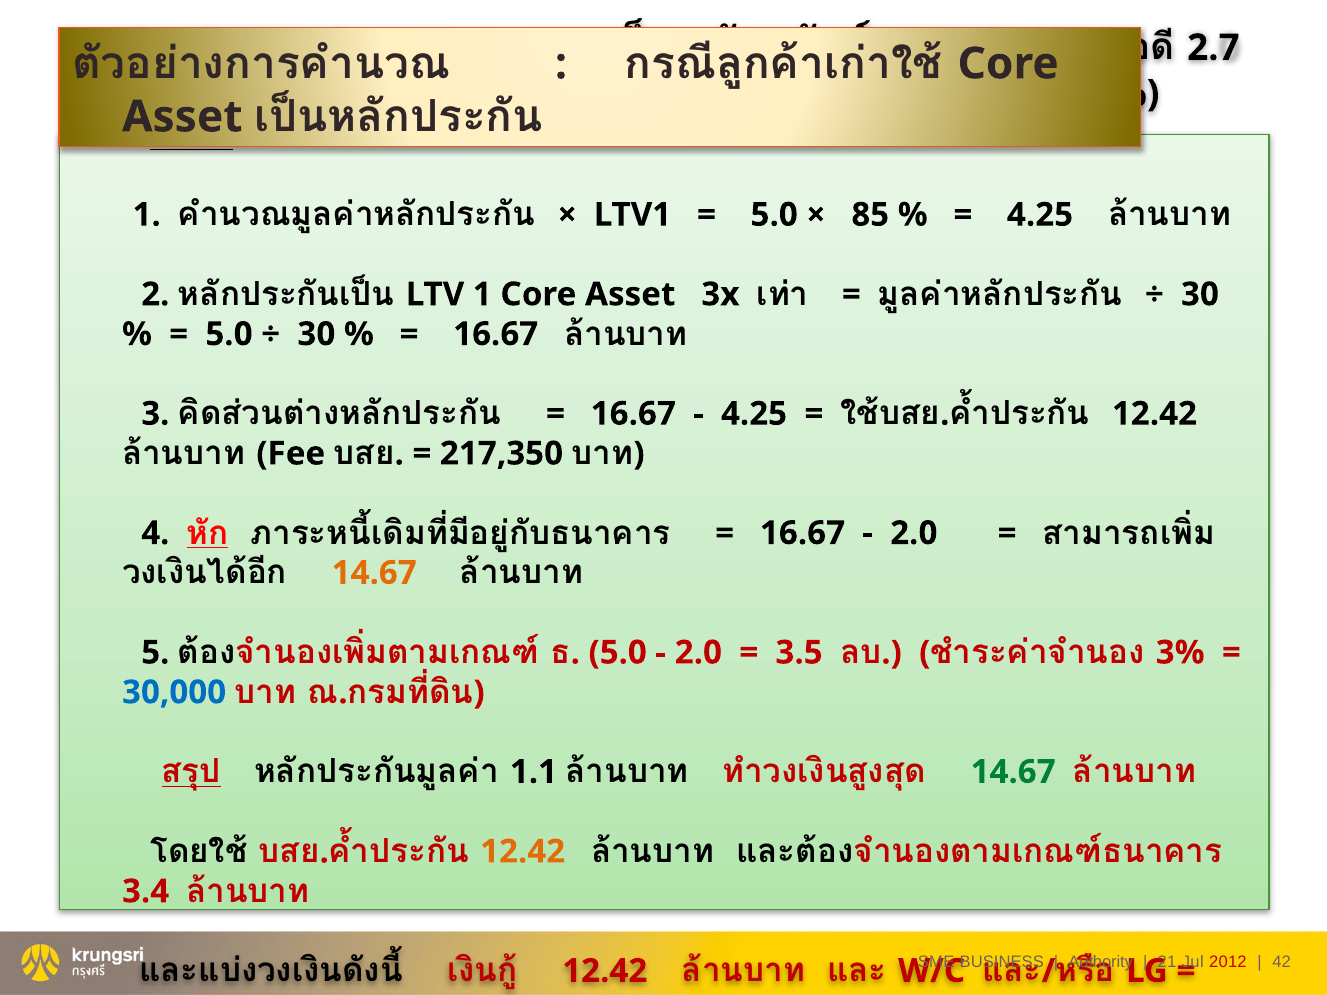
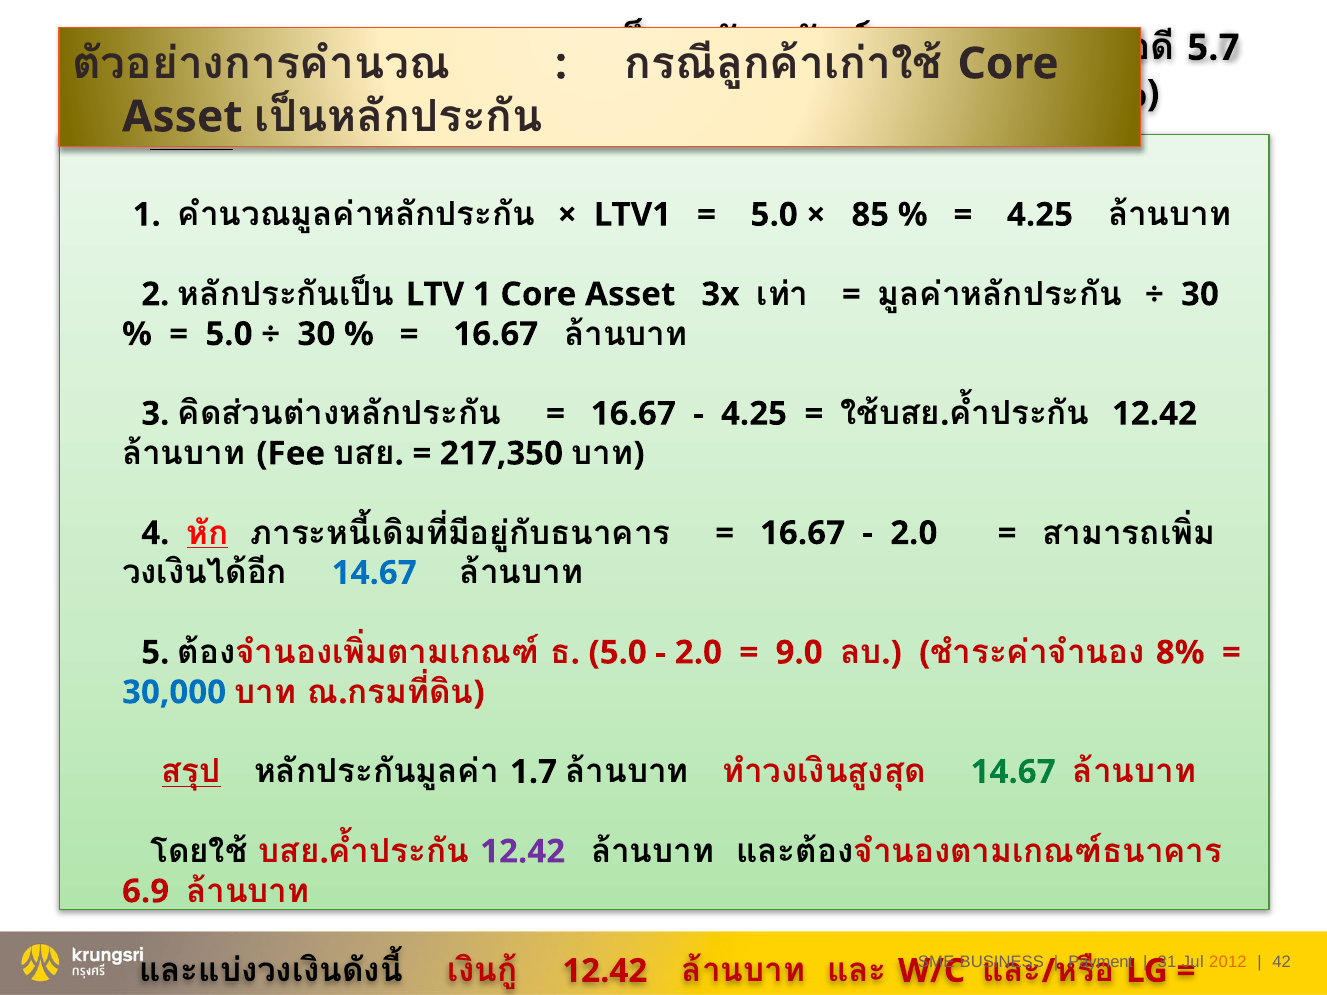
2.7: 2.7 -> 5.7
14.67 at (374, 573) colour: orange -> blue
3.5: 3.5 -> 9.0
3%: 3% -> 8%
1.1: 1.1 -> 1.7
12.42 at (523, 852) colour: orange -> purple
3.4: 3.4 -> 6.9
Authority: Authority -> Payment
21: 21 -> 31
2012 colour: red -> orange
